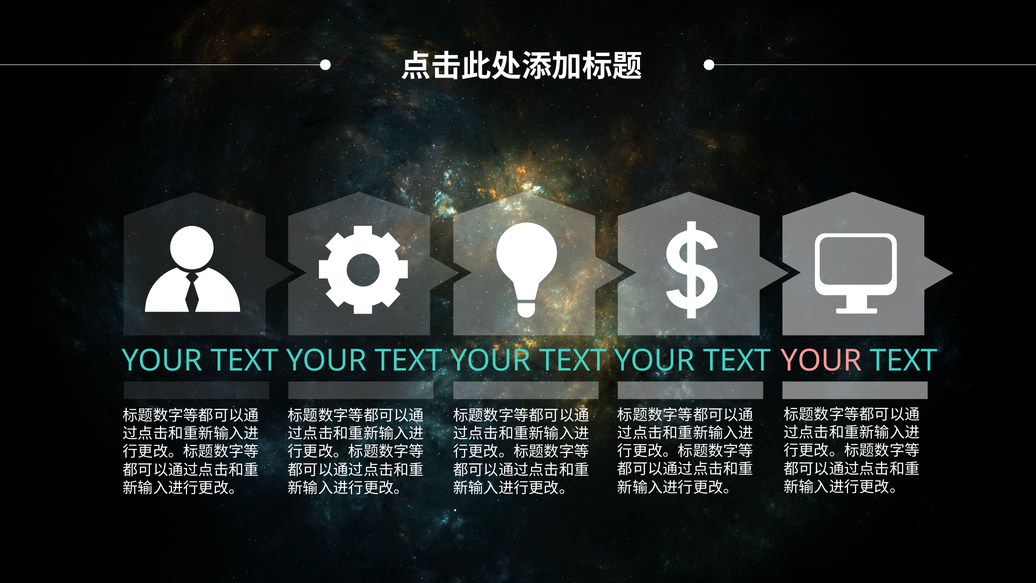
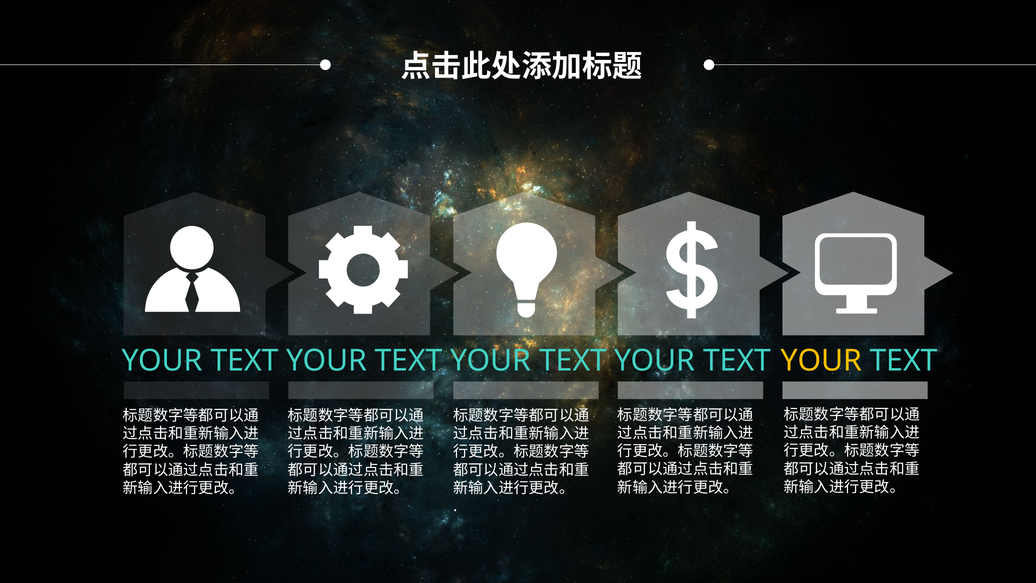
YOUR at (821, 360) colour: pink -> yellow
